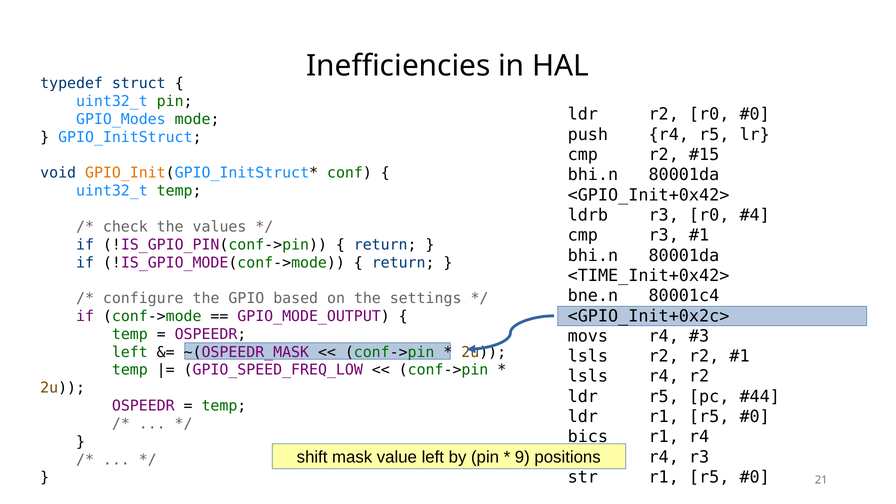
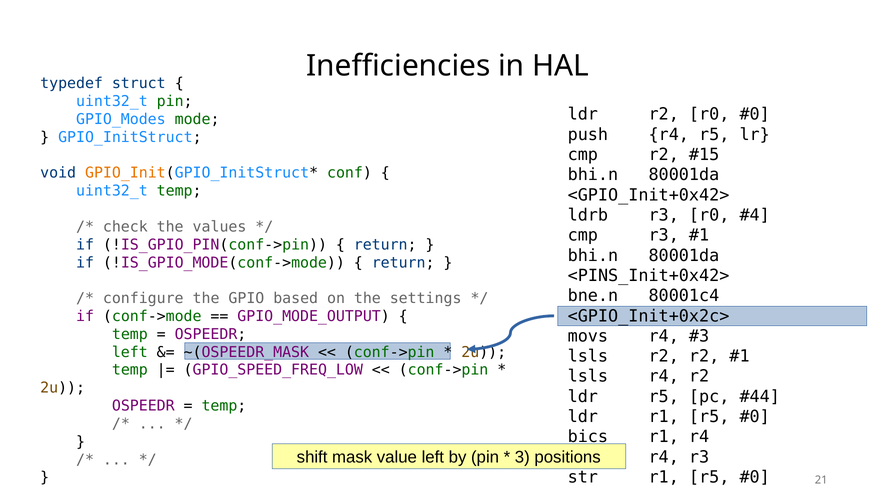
<TIME_Init+0x42>: <TIME_Init+0x42> -> <PINS_Init+0x42>
9: 9 -> 3
